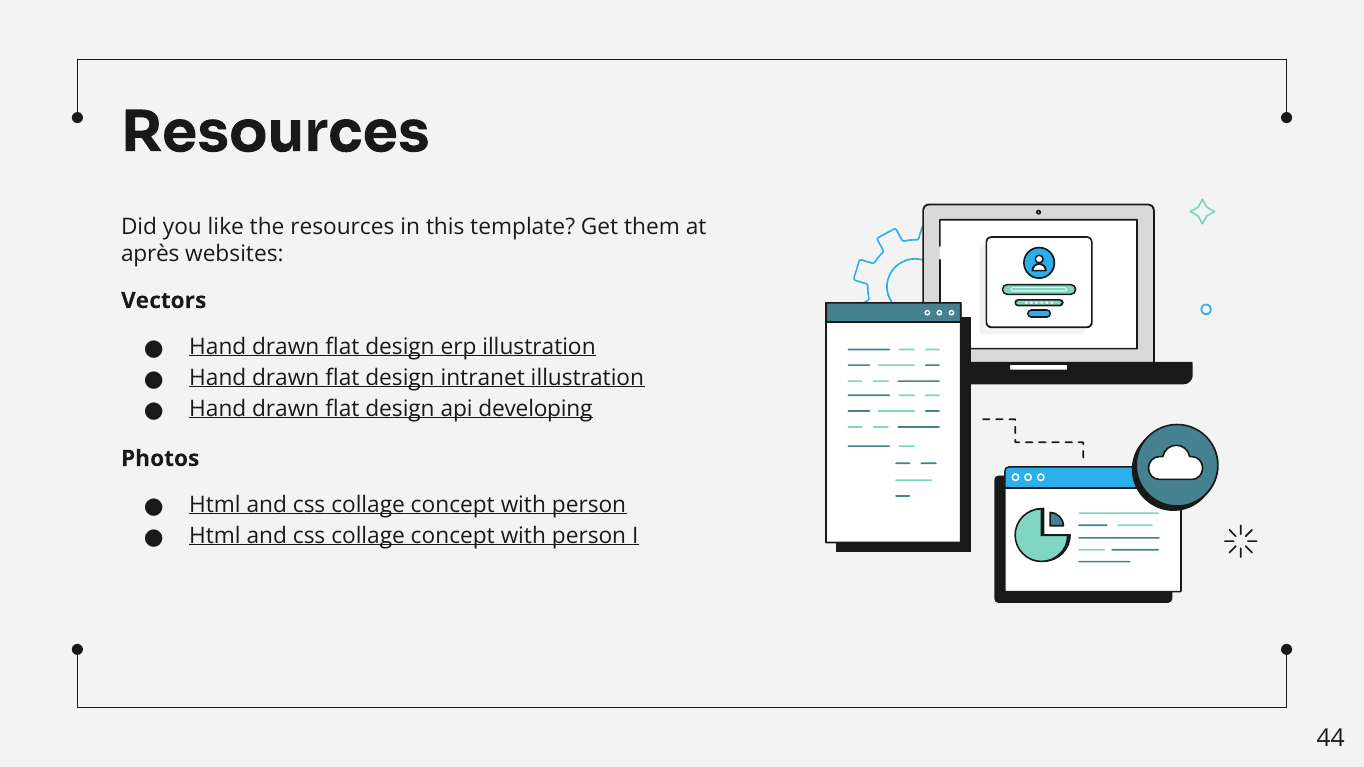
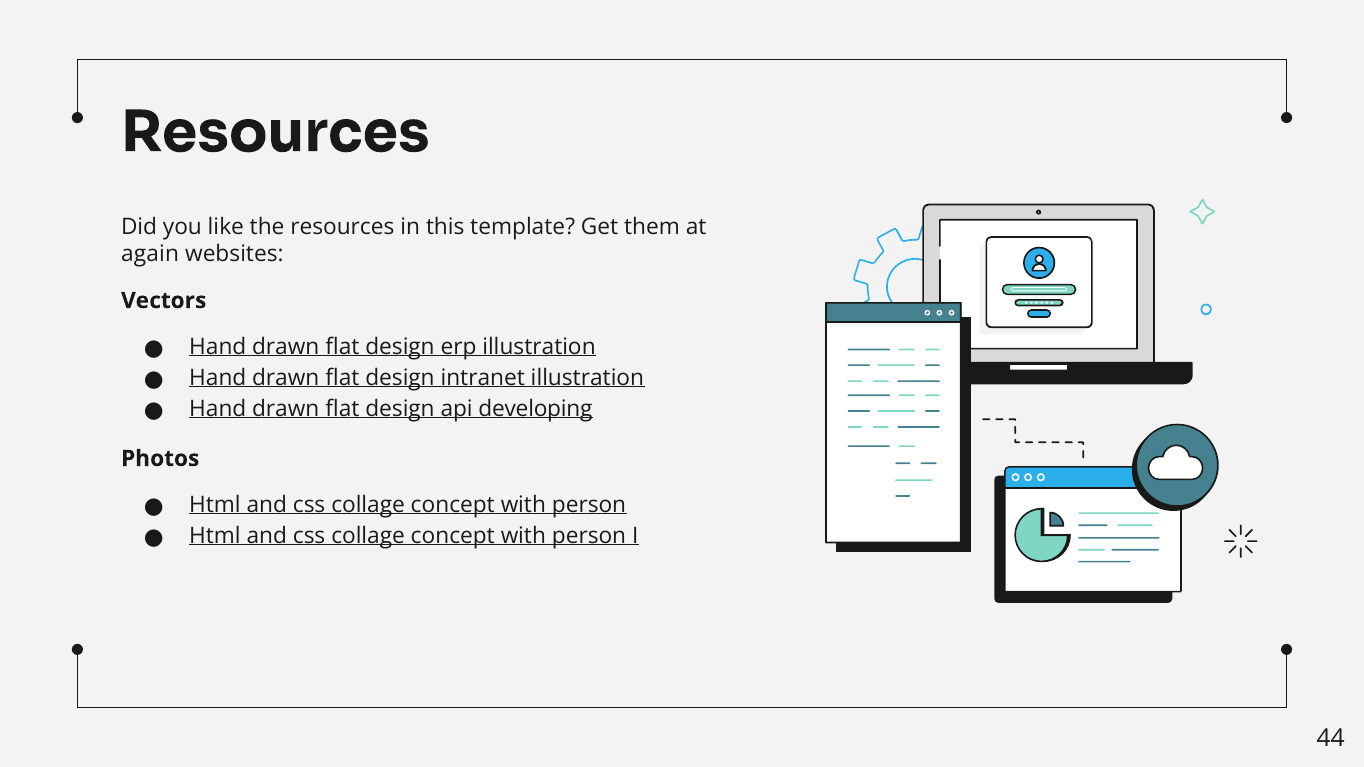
après: après -> again
